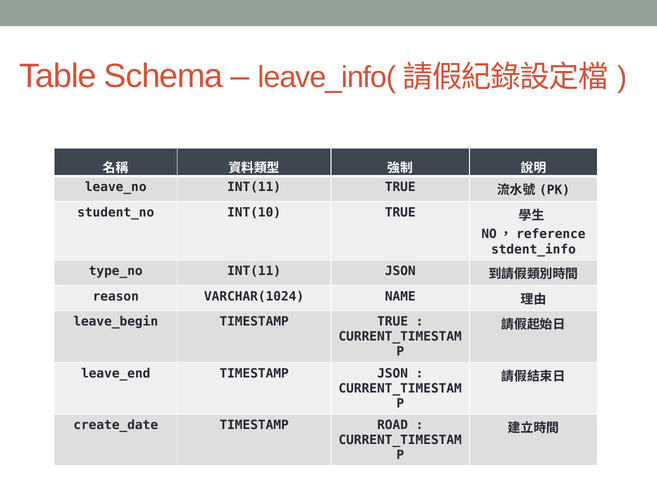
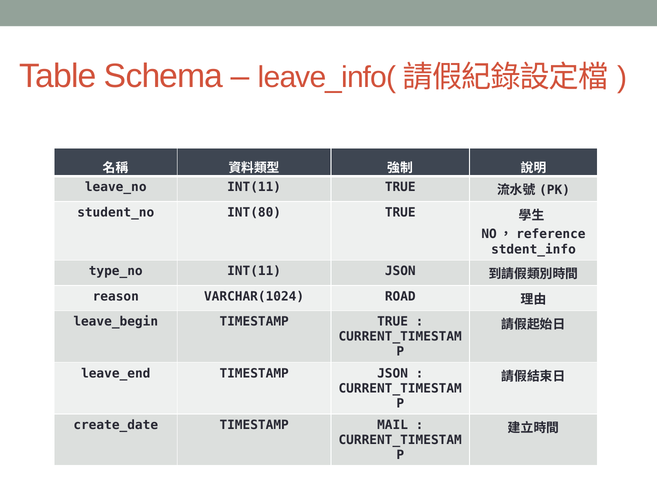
INT(10: INT(10 -> INT(80
NAME: NAME -> ROAD
ROAD: ROAD -> MAIL
